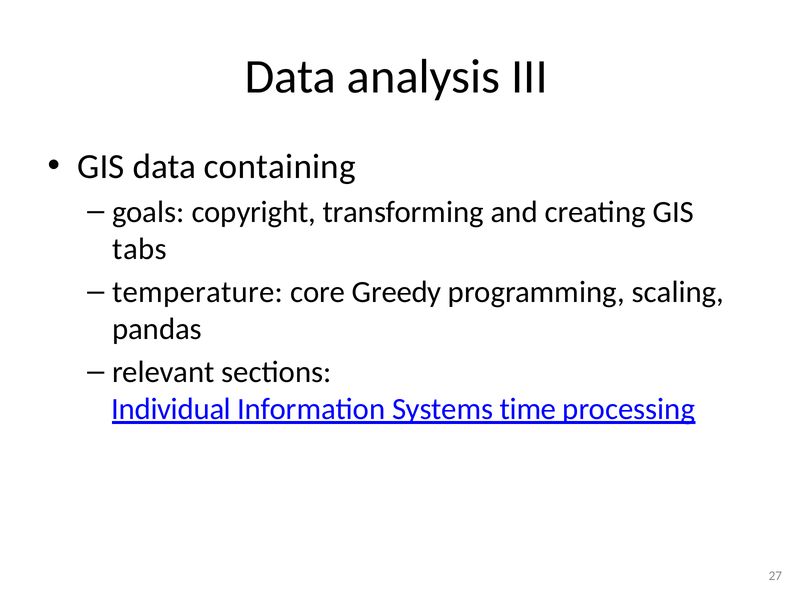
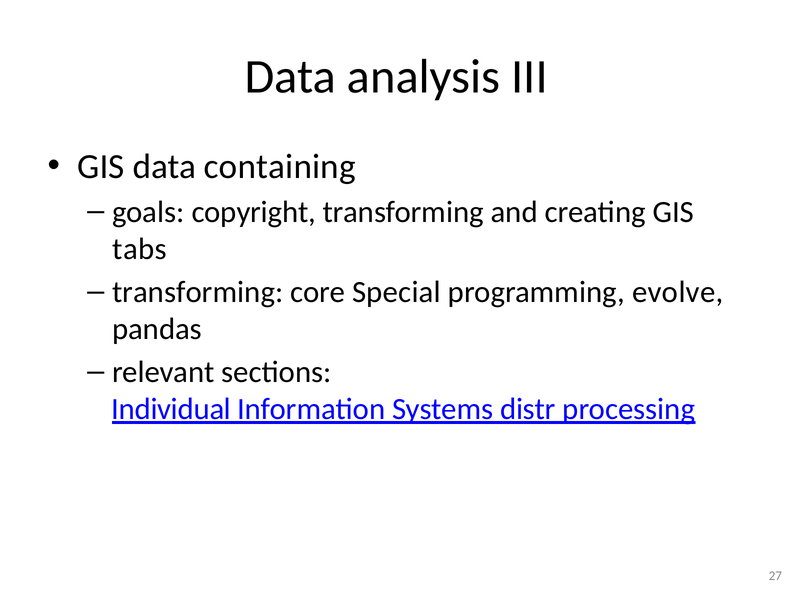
temperature at (198, 292): temperature -> transforming
Greedy: Greedy -> Special
scaling: scaling -> evolve
time: time -> distr
